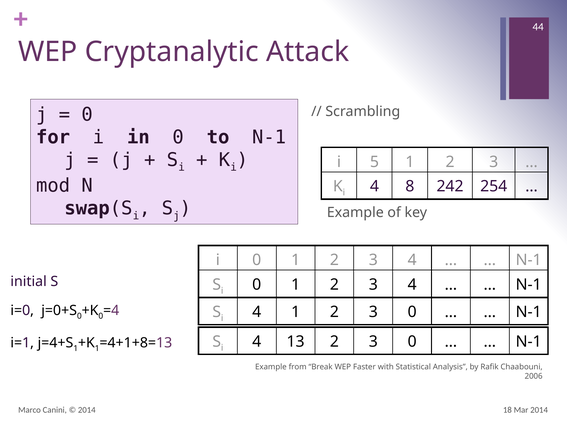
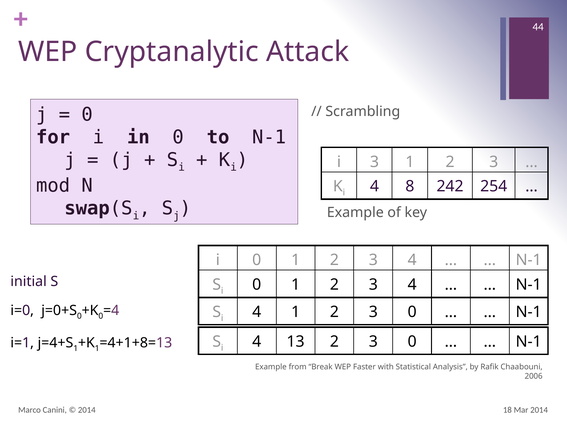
i 5: 5 -> 3
